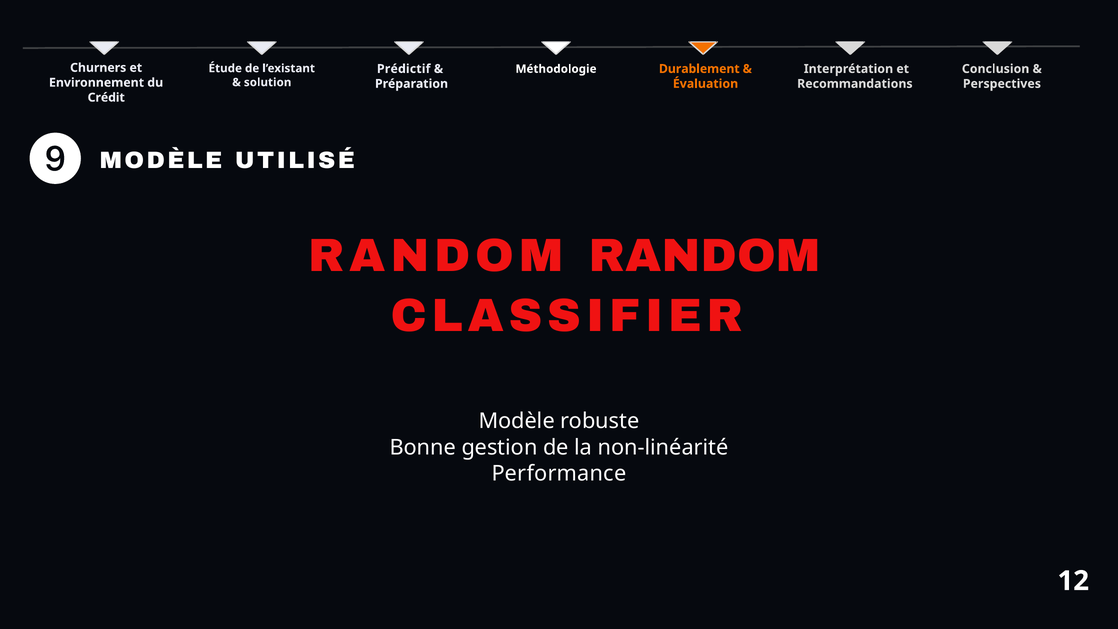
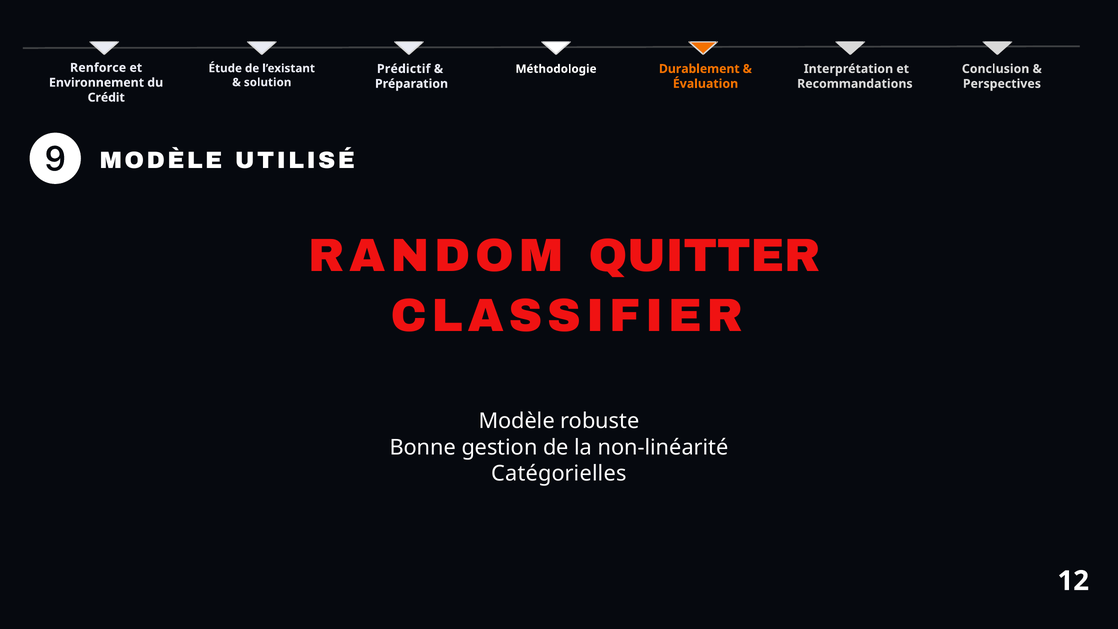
Churners: Churners -> Renforce
RANDOM RANDOM: RANDOM -> QUITTER
Performance: Performance -> Catégorielles
